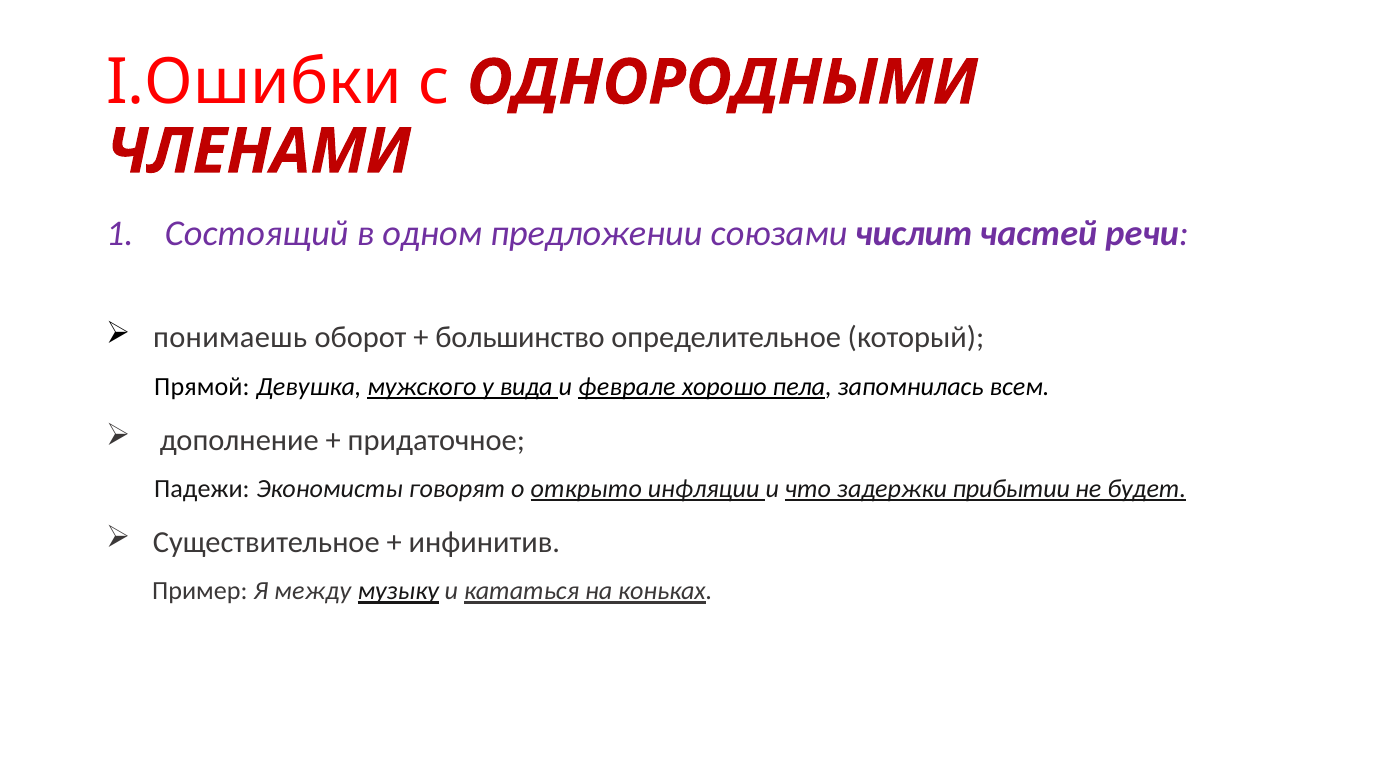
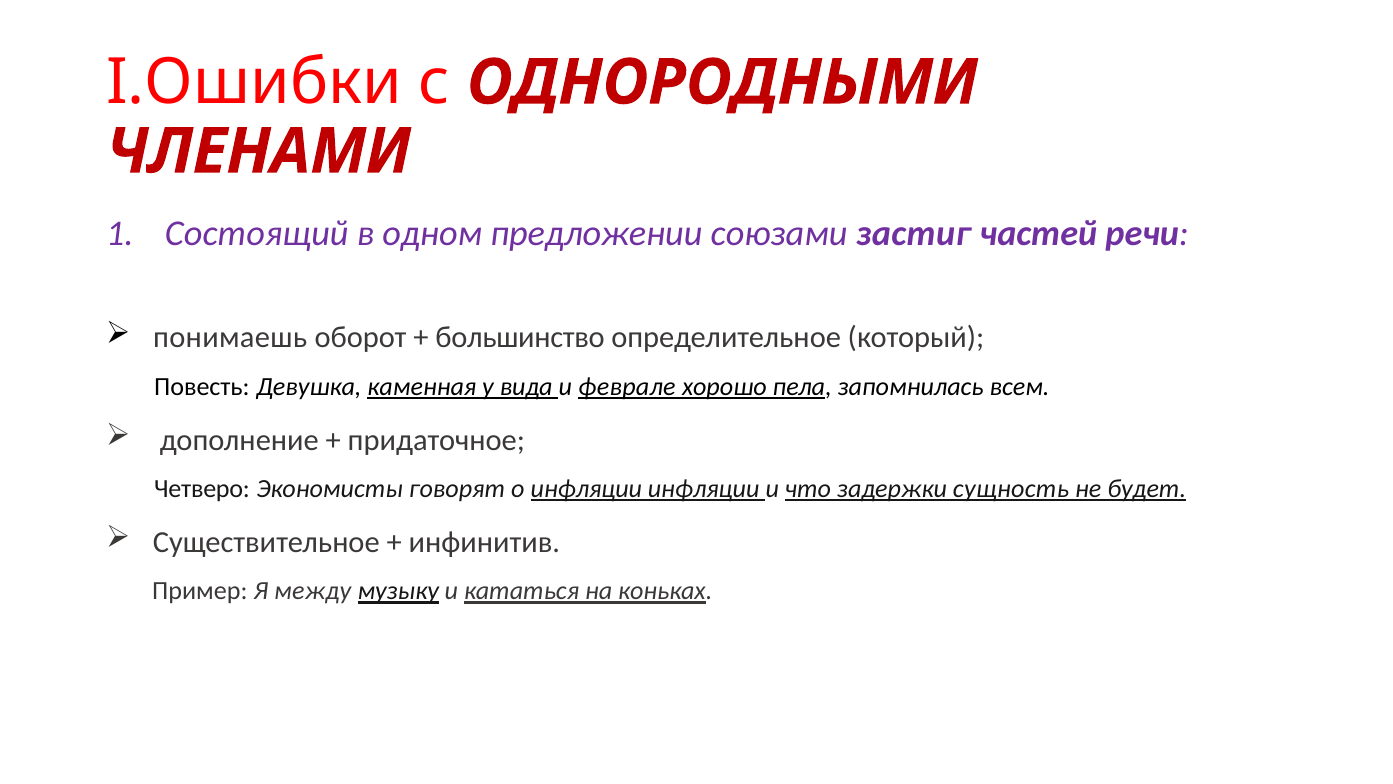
числит: числит -> застиг
Прямой: Прямой -> Повесть
мужского: мужского -> каменная
Падежи: Падежи -> Четверо
о открыто: открыто -> инфляции
прибытии: прибытии -> сущность
